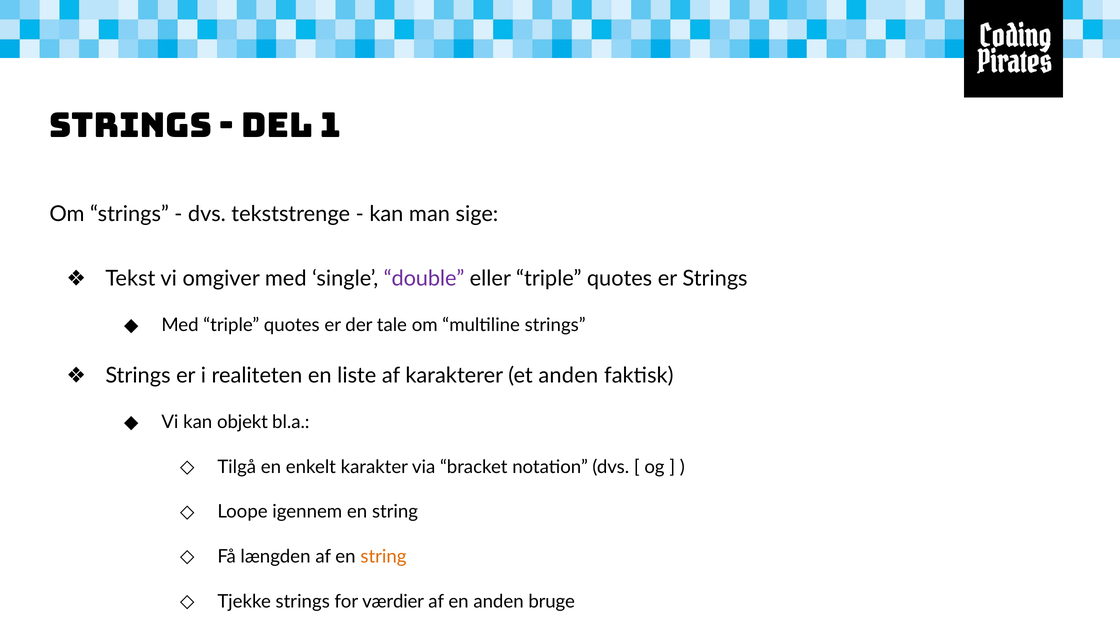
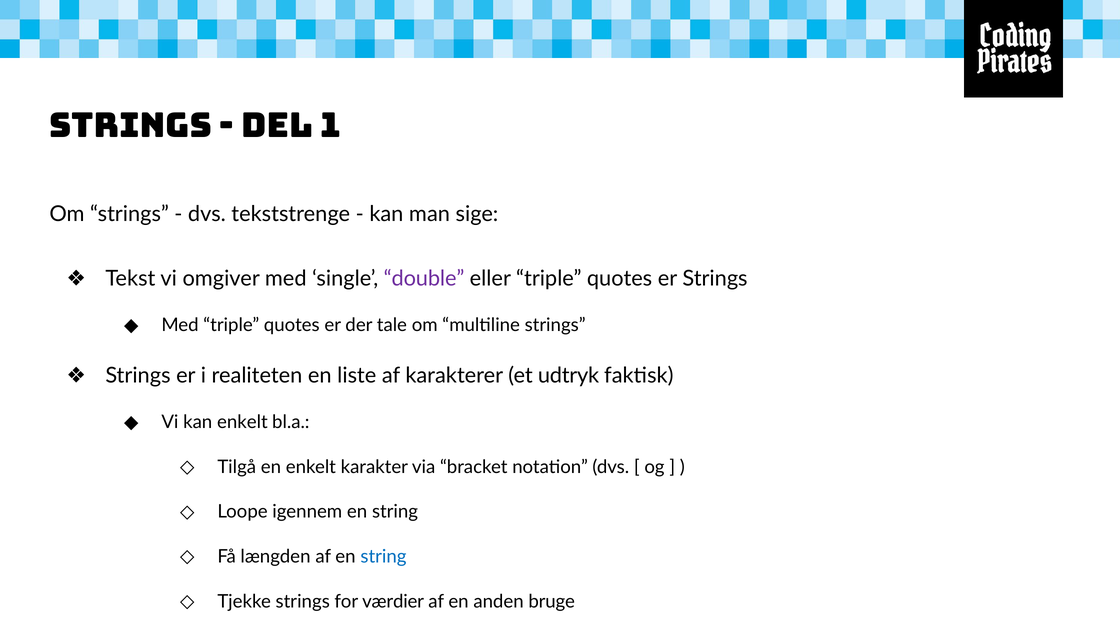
et anden: anden -> udtryk
kan objekt: objekt -> enkelt
string at (383, 557) colour: orange -> blue
